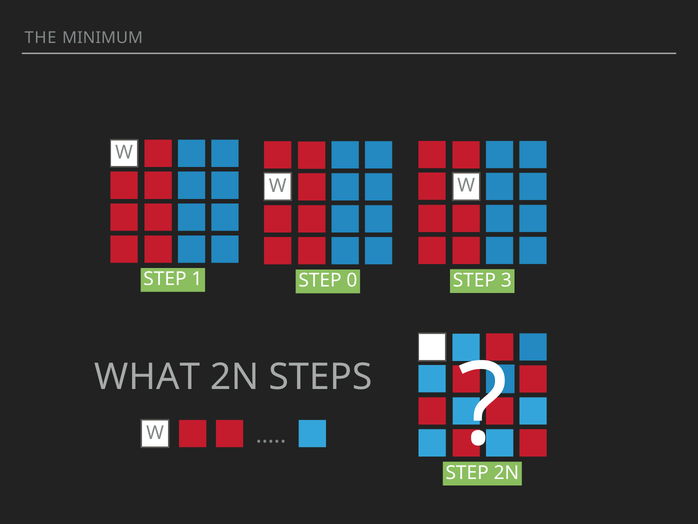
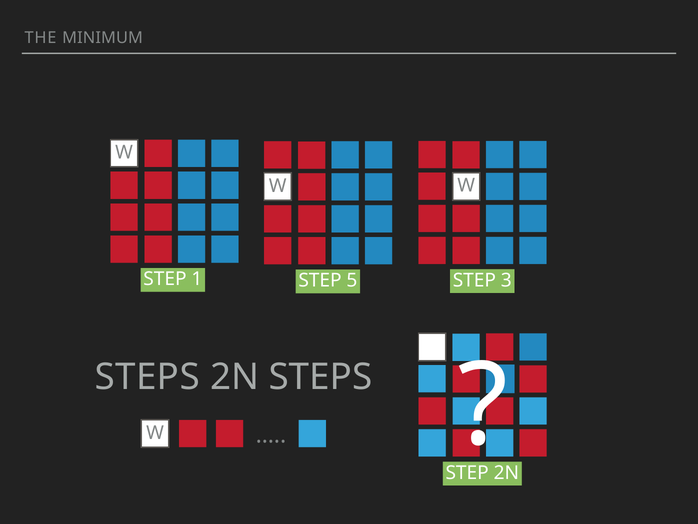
0: 0 -> 5
WHAT at (147, 377): WHAT -> STEPS
